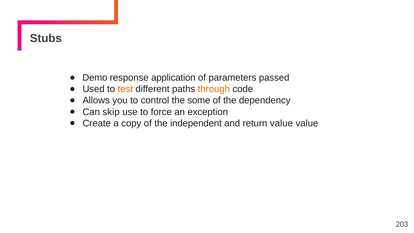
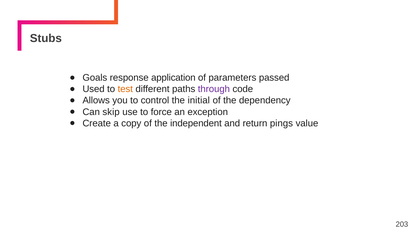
Demo: Demo -> Goals
through colour: orange -> purple
some: some -> initial
return value: value -> pings
